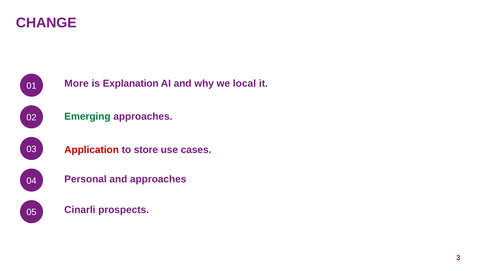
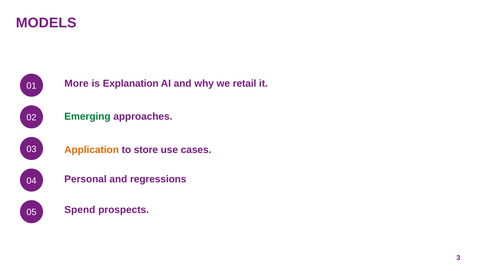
CHANGE: CHANGE -> MODELS
local: local -> retail
Application colour: red -> orange
and approaches: approaches -> regressions
Cinarli: Cinarli -> Spend
